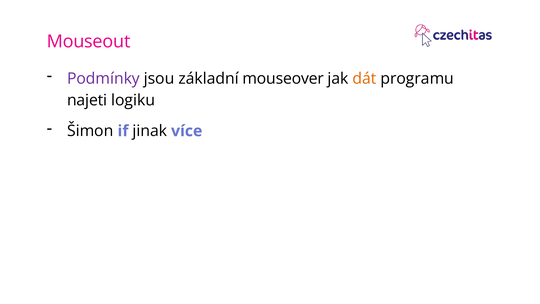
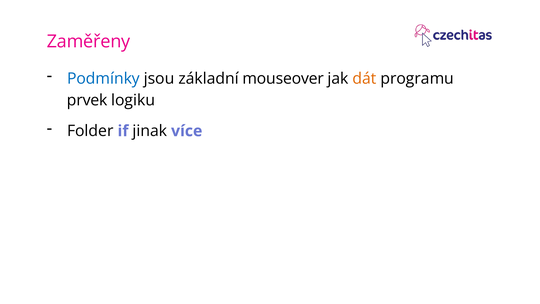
Mouseout: Mouseout -> Zaměřeny
Podmínky colour: purple -> blue
najeti: najeti -> prvek
Šimon: Šimon -> Folder
